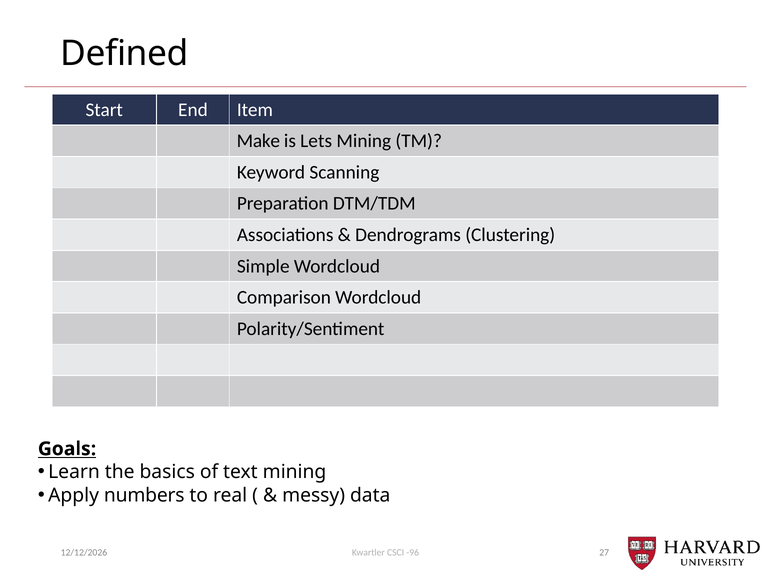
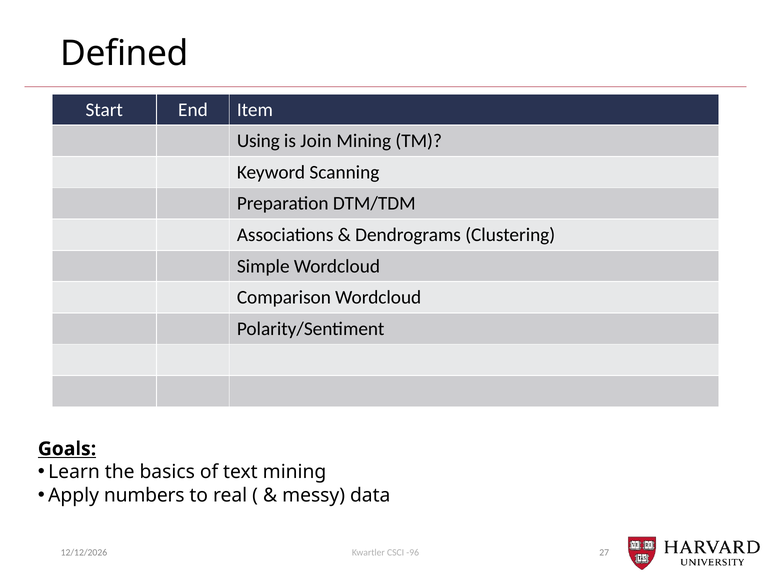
Make: Make -> Using
Lets: Lets -> Join
